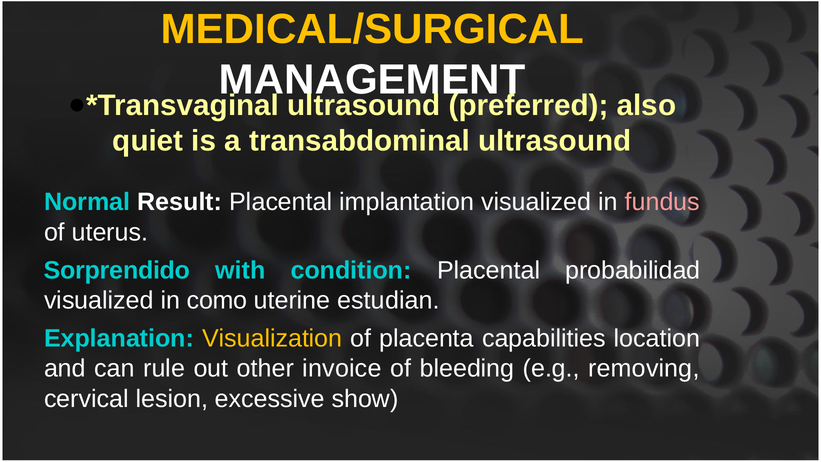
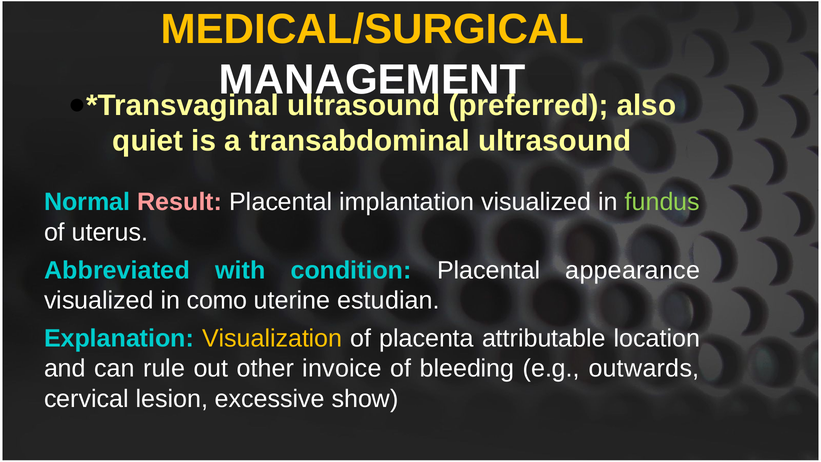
Result colour: white -> pink
fundus colour: pink -> light green
Sorprendido: Sorprendido -> Abbreviated
probabilidad: probabilidad -> appearance
capabilities: capabilities -> attributable
removing: removing -> outwards
